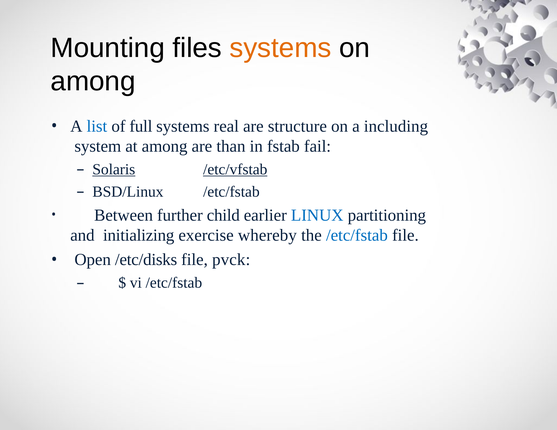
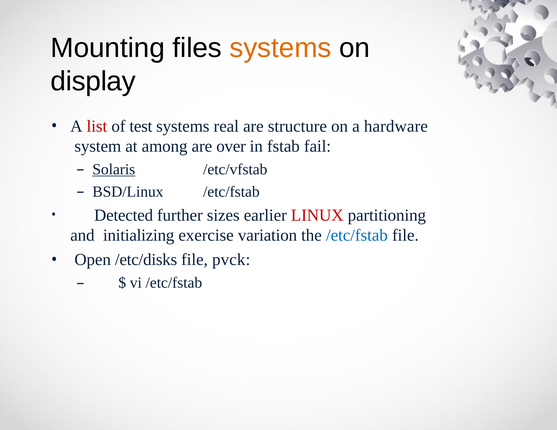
among at (93, 81): among -> display
list colour: blue -> red
full: full -> test
including: including -> hardware
than: than -> over
/etc/vfstab underline: present -> none
Between: Between -> Detected
child: child -> sizes
LINUX colour: blue -> red
whereby: whereby -> variation
